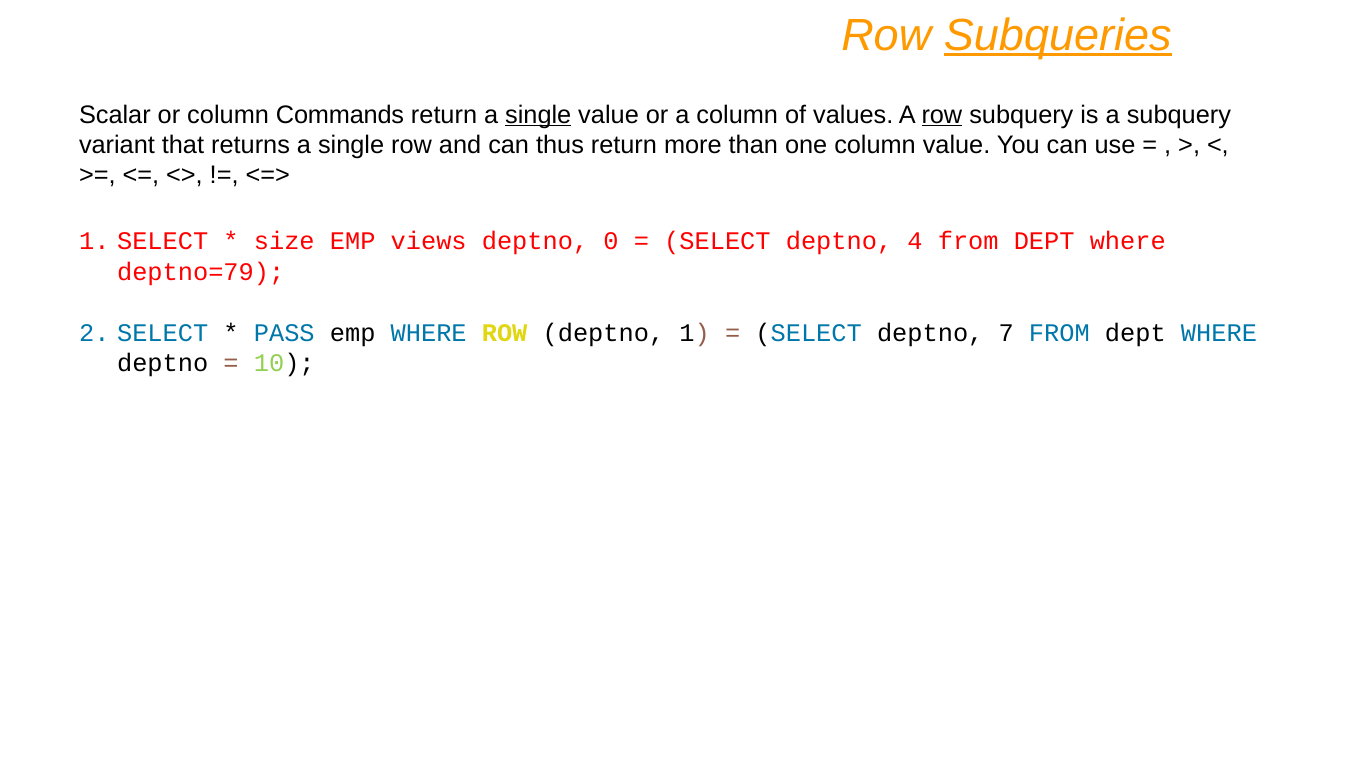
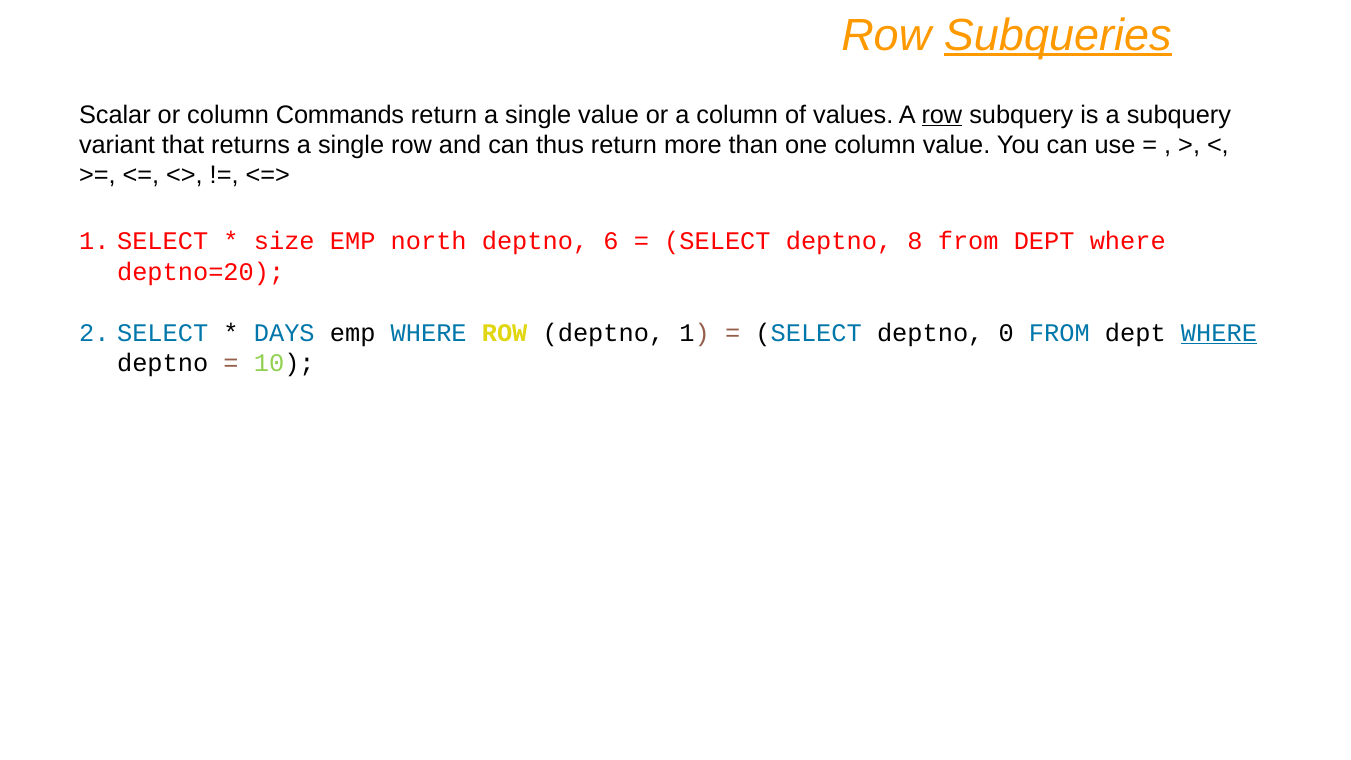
single at (538, 115) underline: present -> none
views: views -> north
0: 0 -> 6
4: 4 -> 8
deptno=79: deptno=79 -> deptno=20
PASS: PASS -> DAYS
7: 7 -> 0
WHERE at (1219, 333) underline: none -> present
